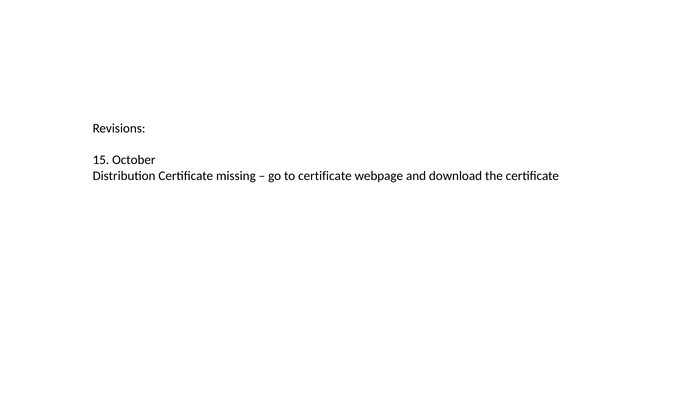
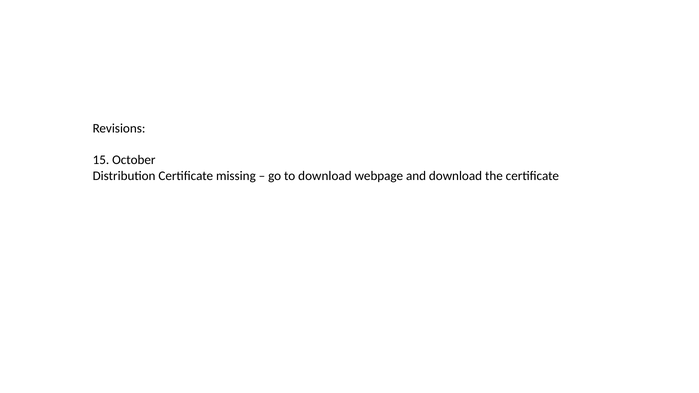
to certificate: certificate -> download
